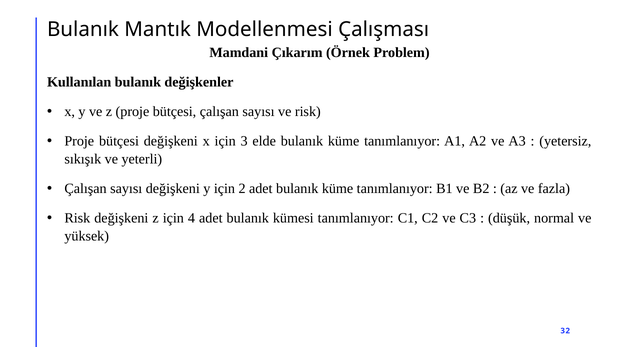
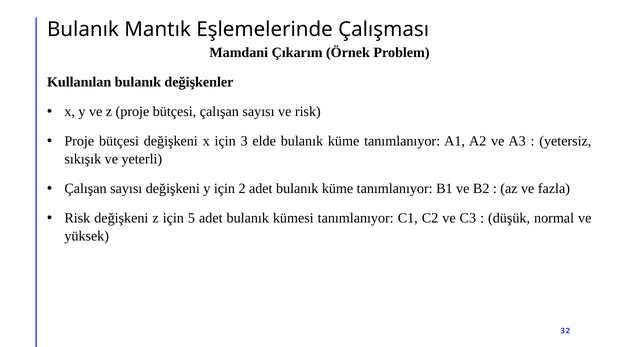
Modellenmesi: Modellenmesi -> Eşlemelerinde
4: 4 -> 5
